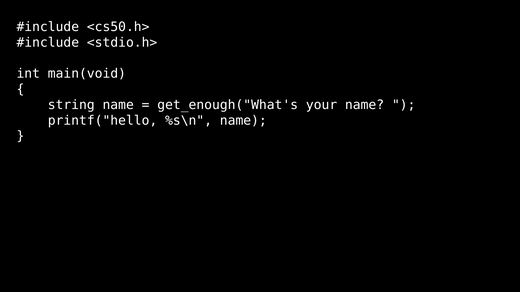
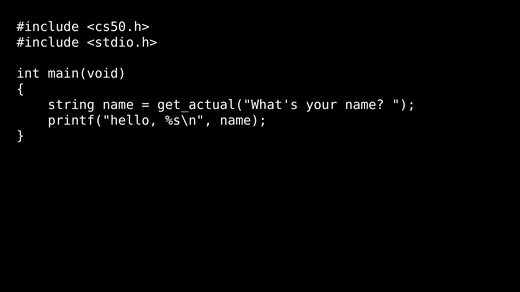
get_enough("What's: get_enough("What's -> get_actual("What's
